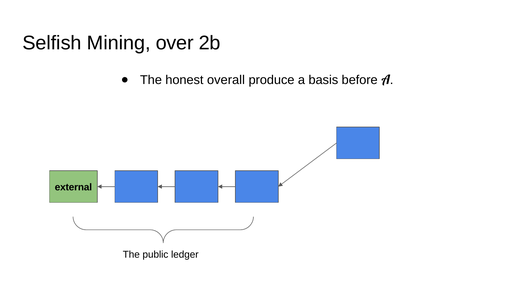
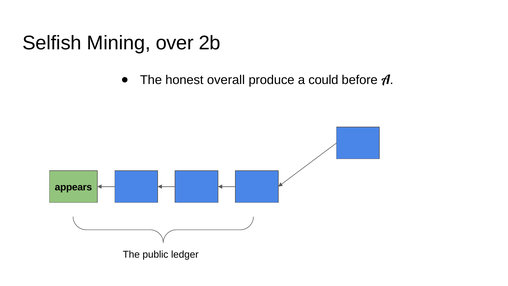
basis: basis -> could
external: external -> appears
